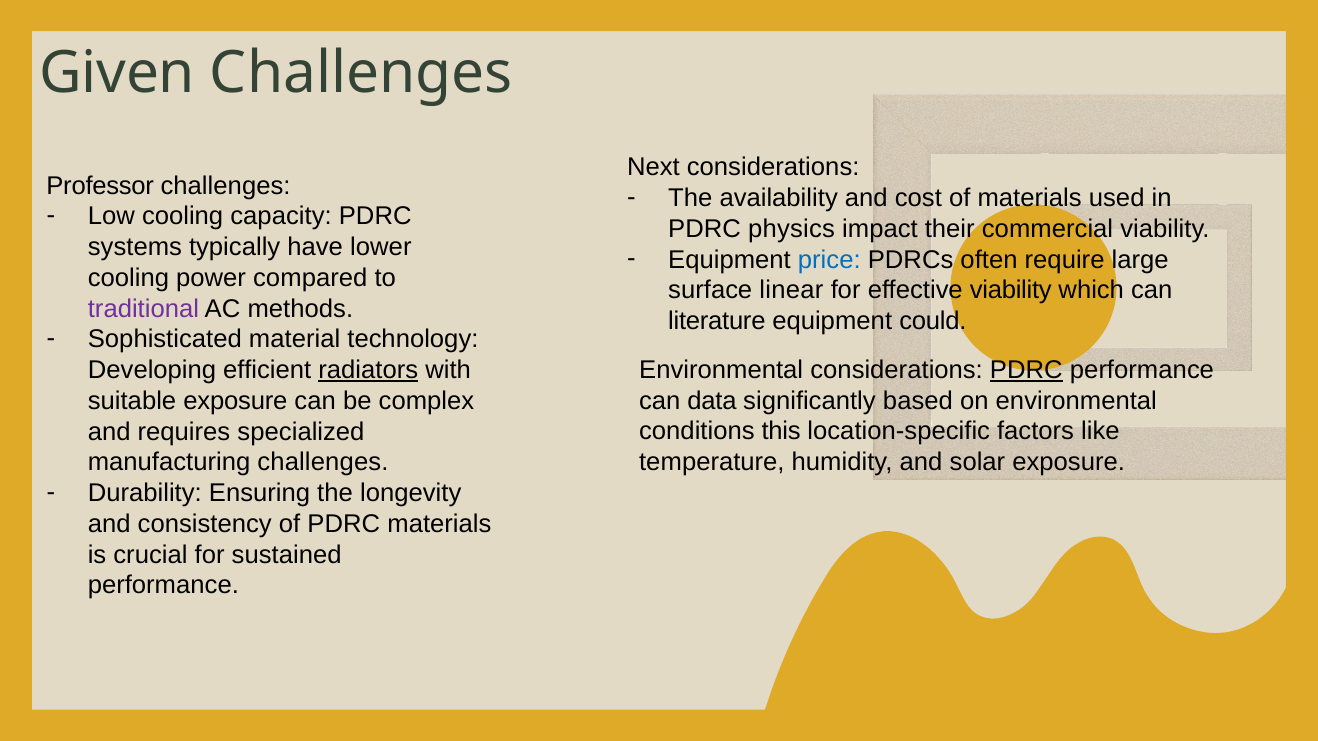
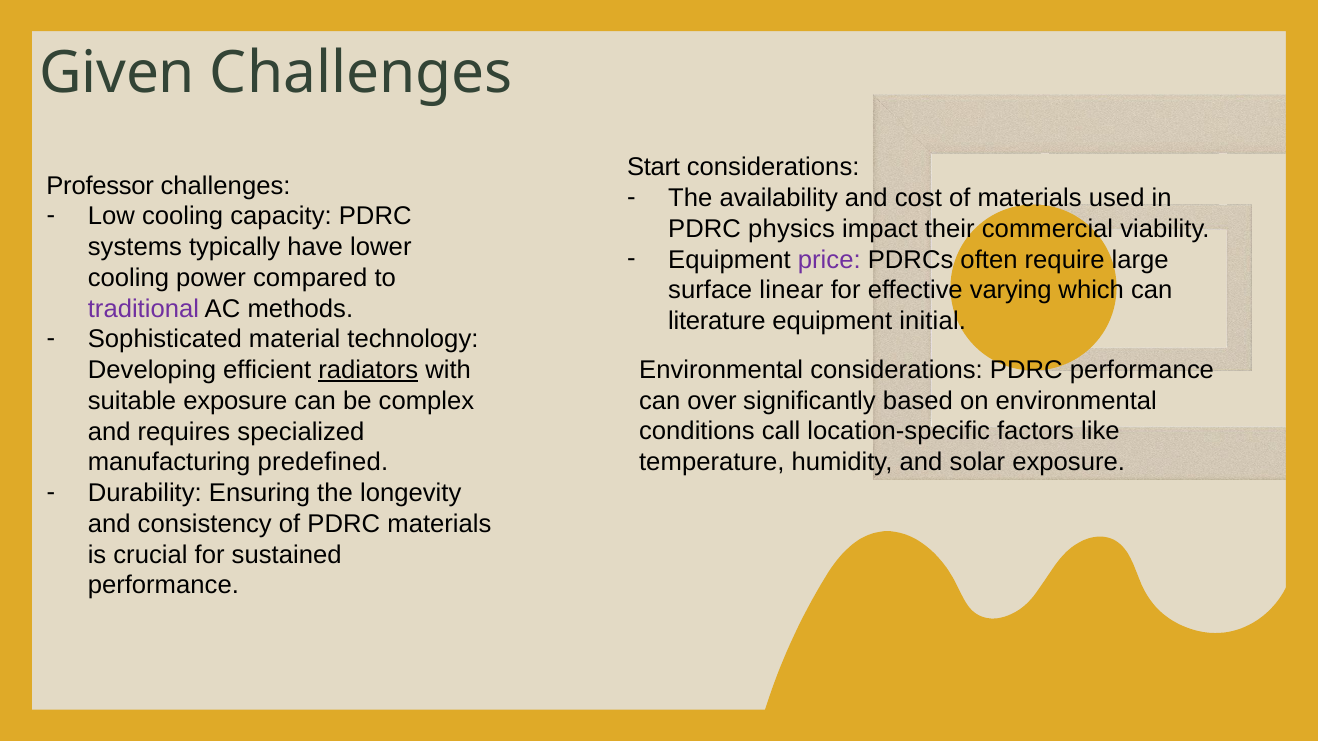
Next: Next -> Start
price colour: blue -> purple
effective viability: viability -> varying
could: could -> initial
PDRC at (1026, 370) underline: present -> none
data: data -> over
this: this -> call
manufacturing challenges: challenges -> predefined
